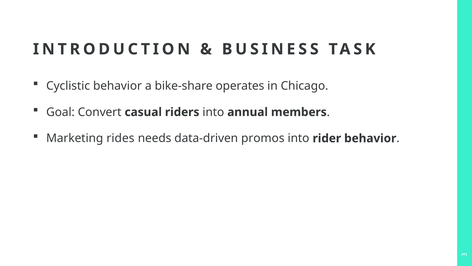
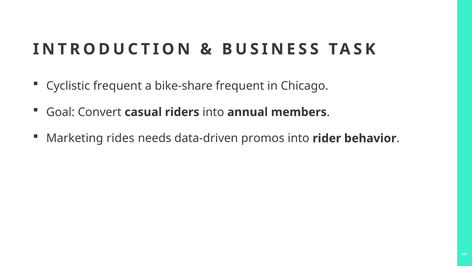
Cyclistic behavior: behavior -> frequent
bike-share operates: operates -> frequent
